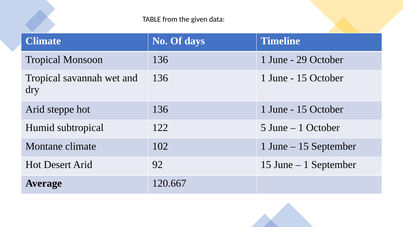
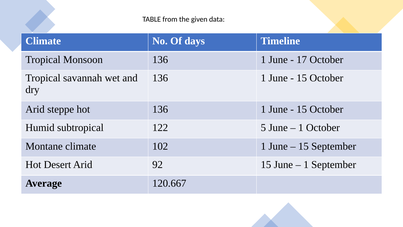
29: 29 -> 17
